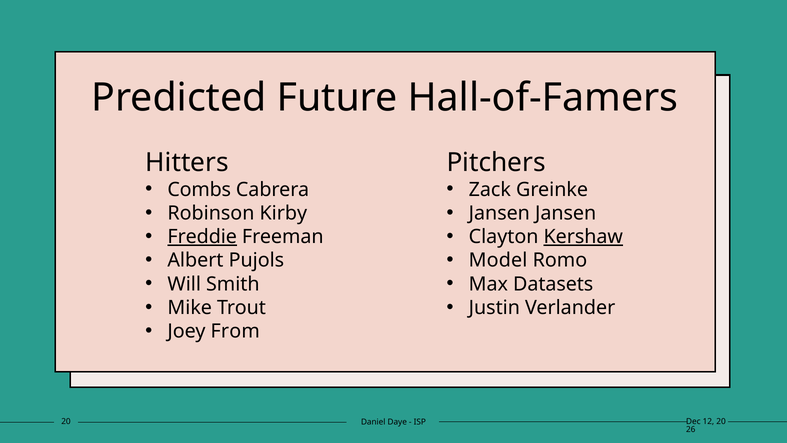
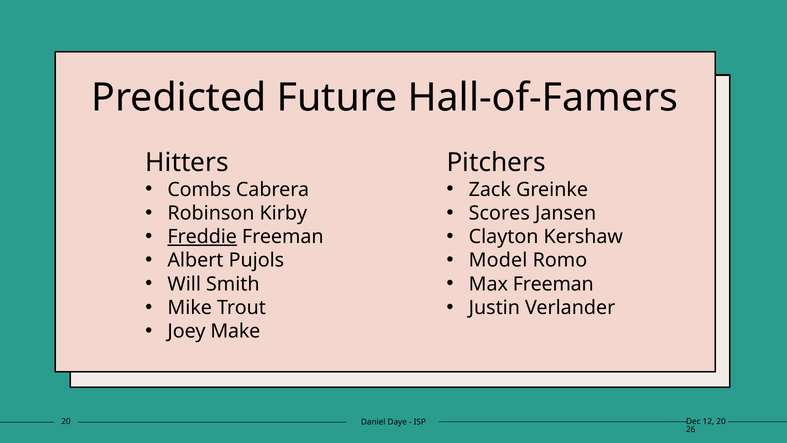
Jansen at (499, 213): Jansen -> Scores
Kershaw underline: present -> none
Max Datasets: Datasets -> Freeman
From: From -> Make
